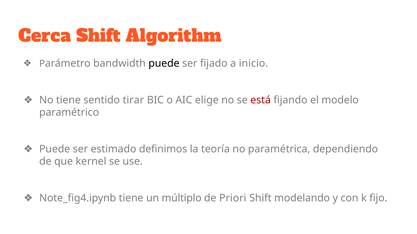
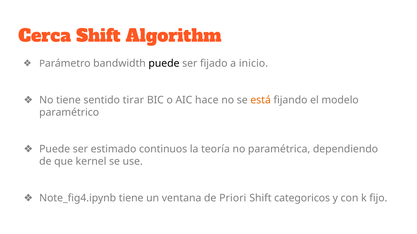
elige: elige -> hace
está colour: red -> orange
definimos: definimos -> continuos
múltiplo: múltiplo -> ventana
modelando: modelando -> categoricos
